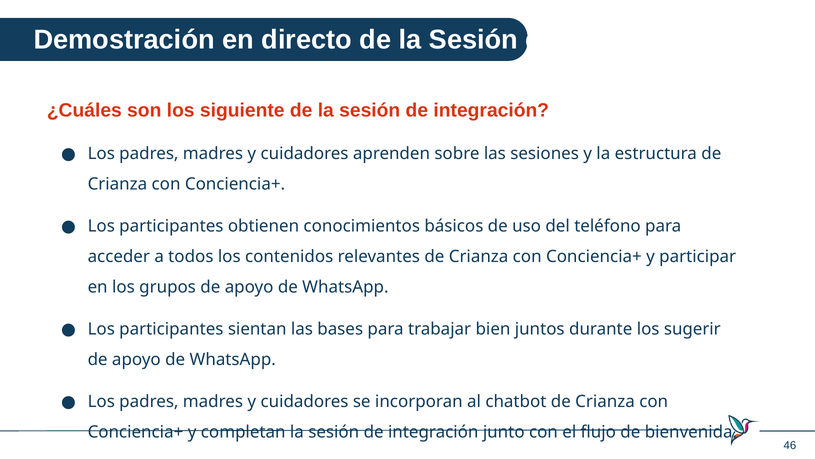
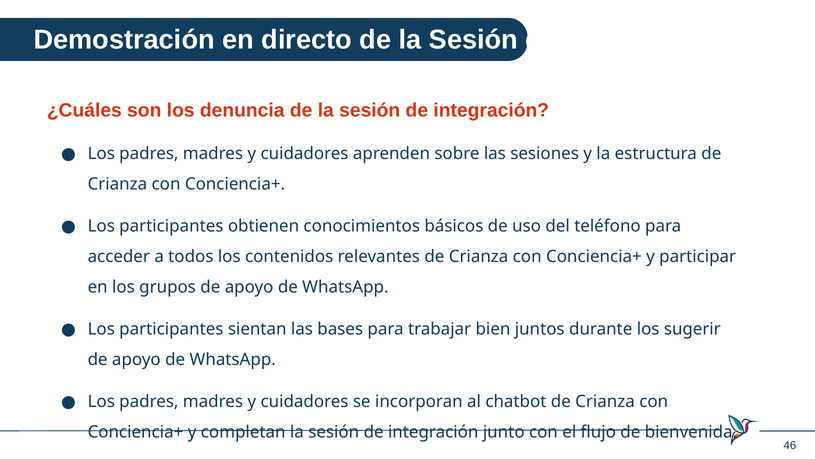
siguiente: siguiente -> denuncia
